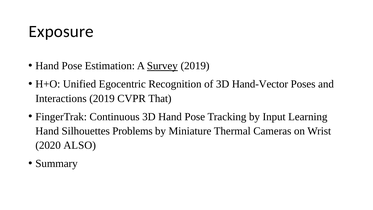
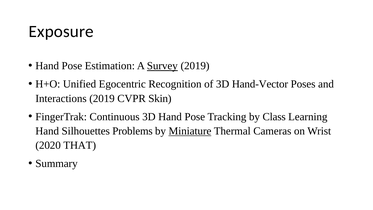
That: That -> Skin
Input: Input -> Class
Miniature underline: none -> present
ALSO: ALSO -> THAT
